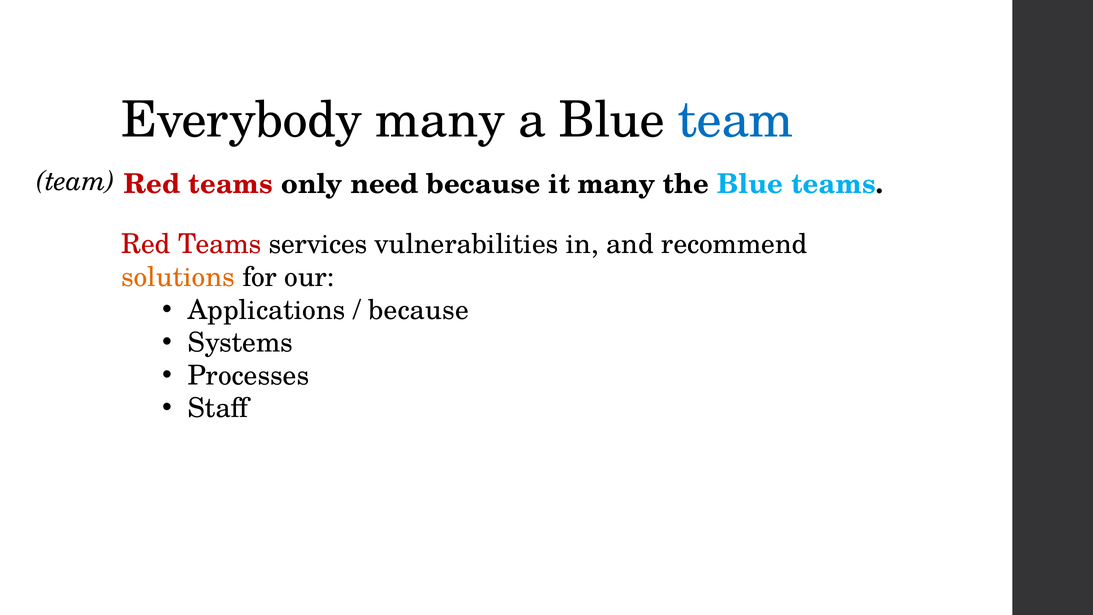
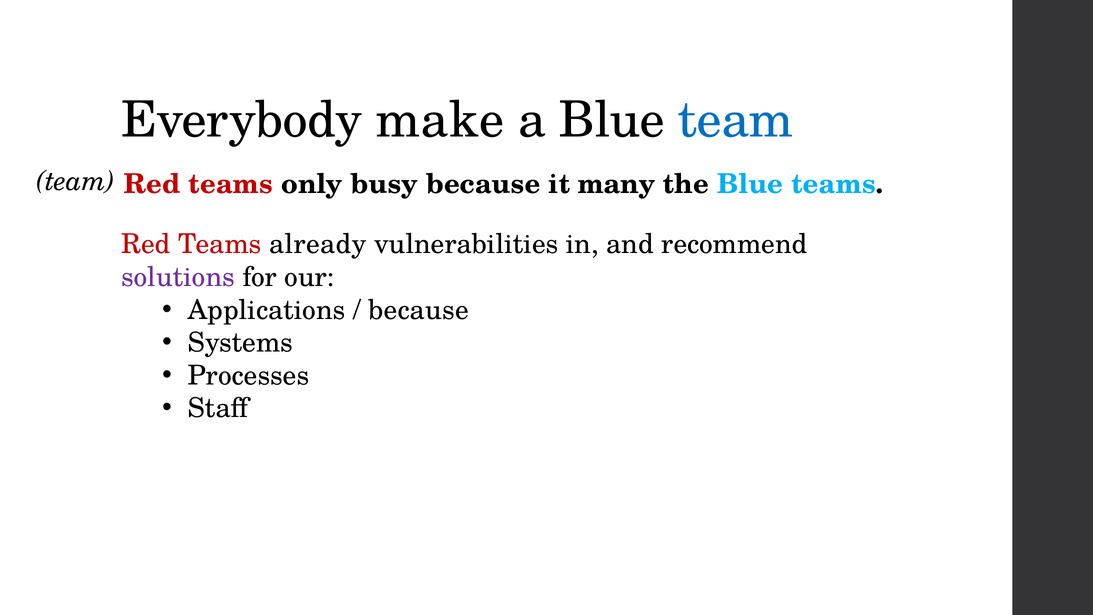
Everybody many: many -> make
need: need -> busy
services: services -> already
solutions colour: orange -> purple
